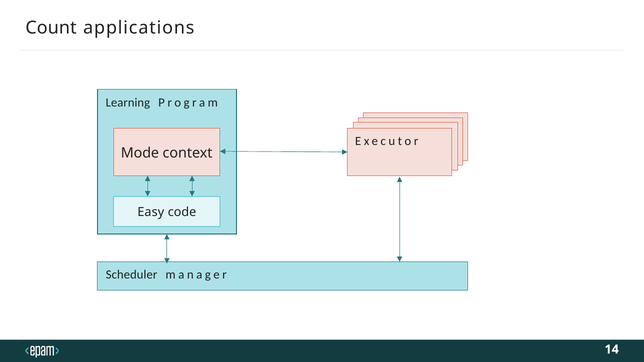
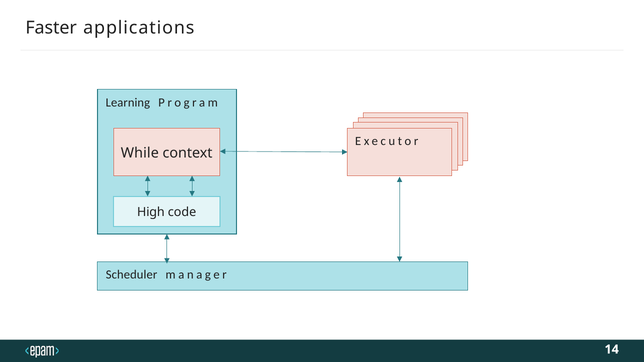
Count: Count -> Faster
Mode: Mode -> While
Easy: Easy -> High
